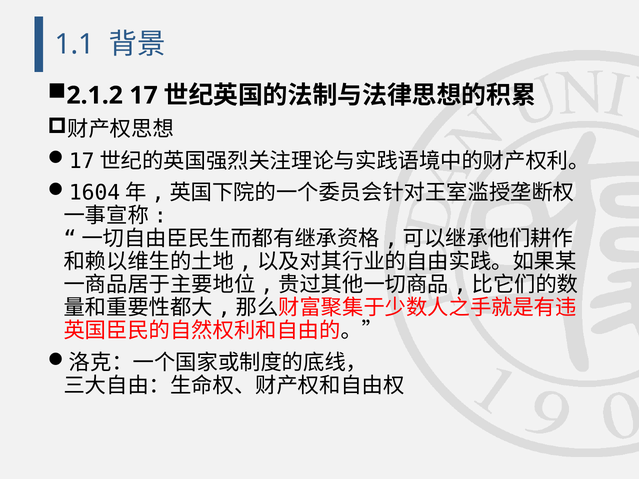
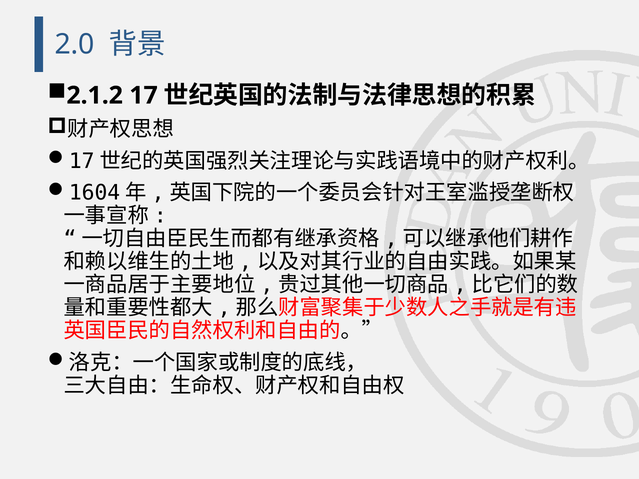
1.1: 1.1 -> 2.0
